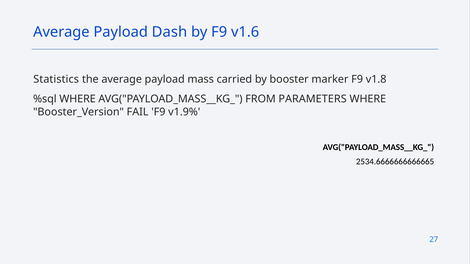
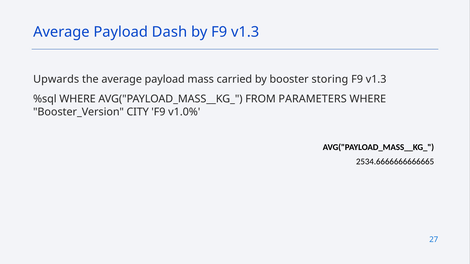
by F9 v1.6: v1.6 -> v1.3
Statistics: Statistics -> Upwards
marker: marker -> storing
v1.8 at (376, 79): v1.8 -> v1.3
FAIL: FAIL -> CITY
v1.9%: v1.9% -> v1.0%
